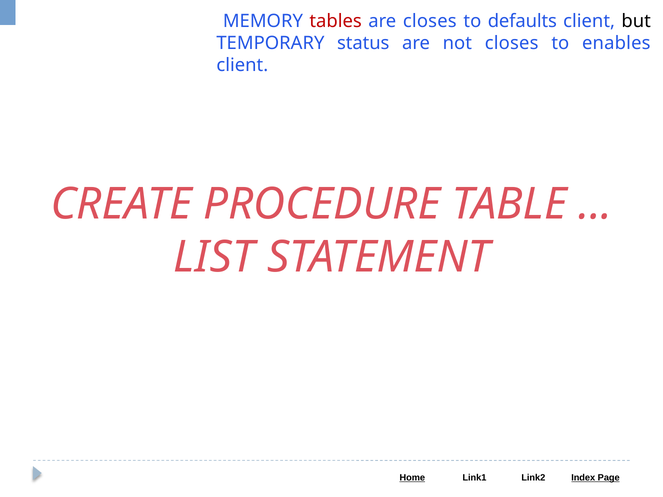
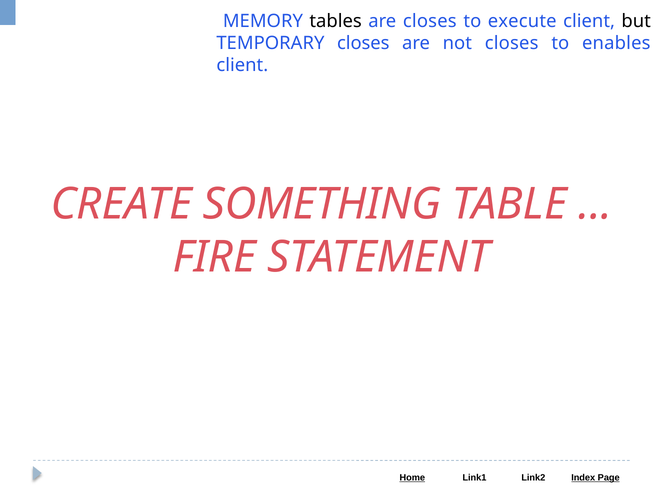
tables colour: red -> black
defaults: defaults -> execute
TEMPORARY status: status -> closes
PROCEDURE: PROCEDURE -> SOMETHING
LIST: LIST -> FIRE
